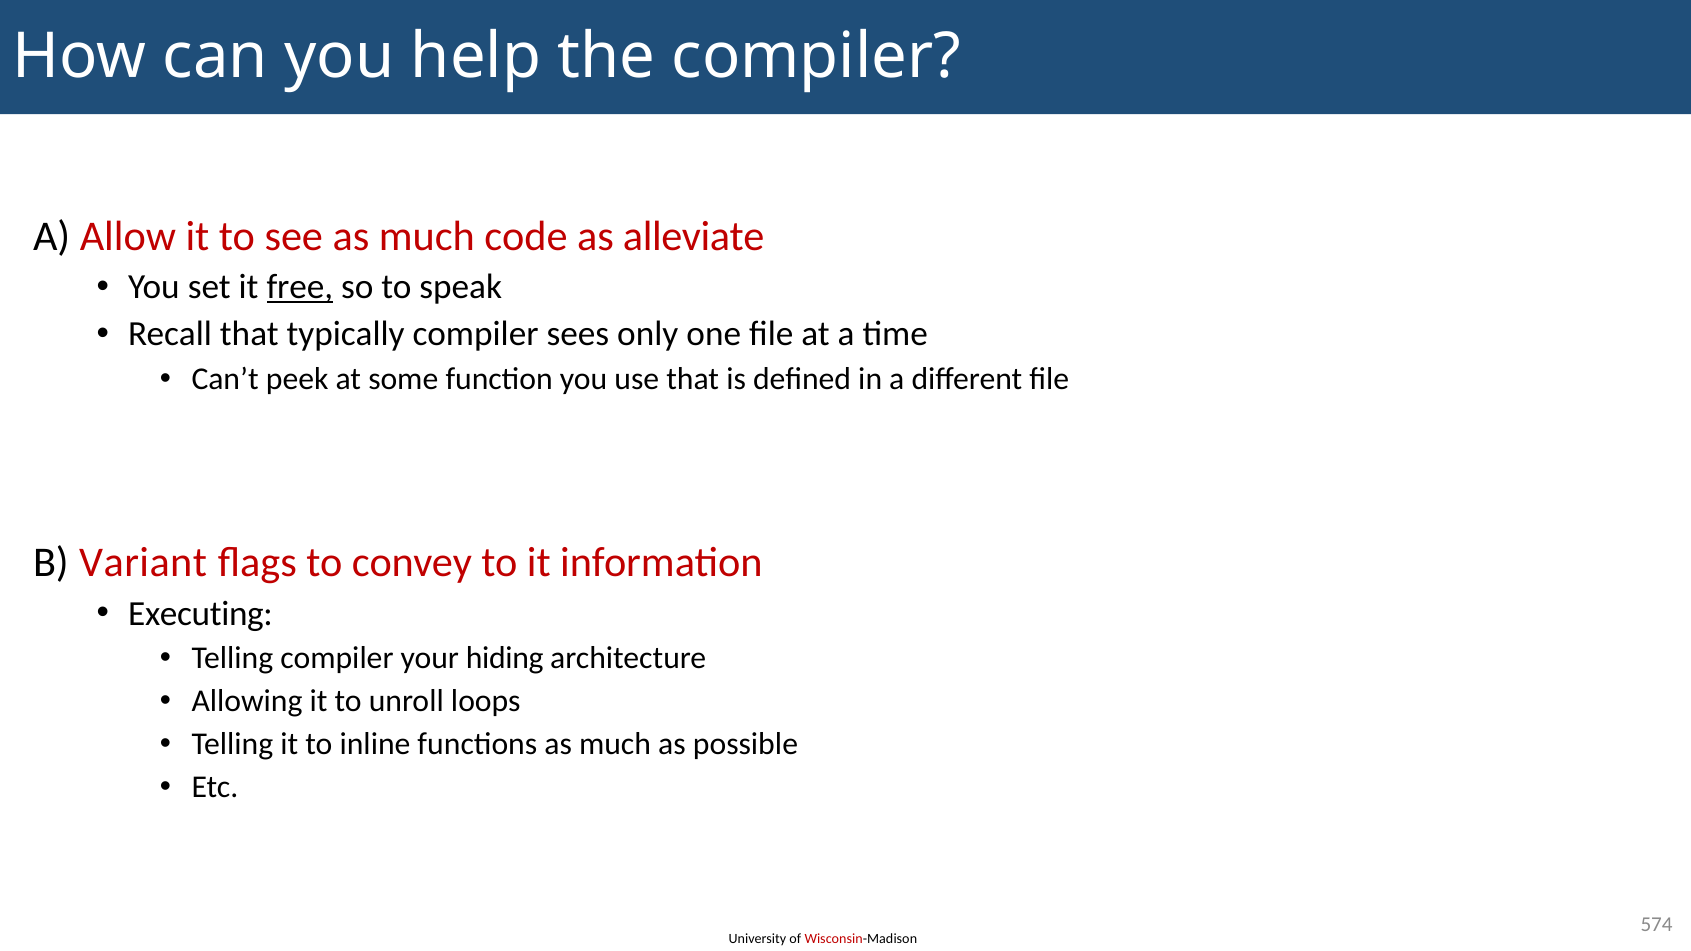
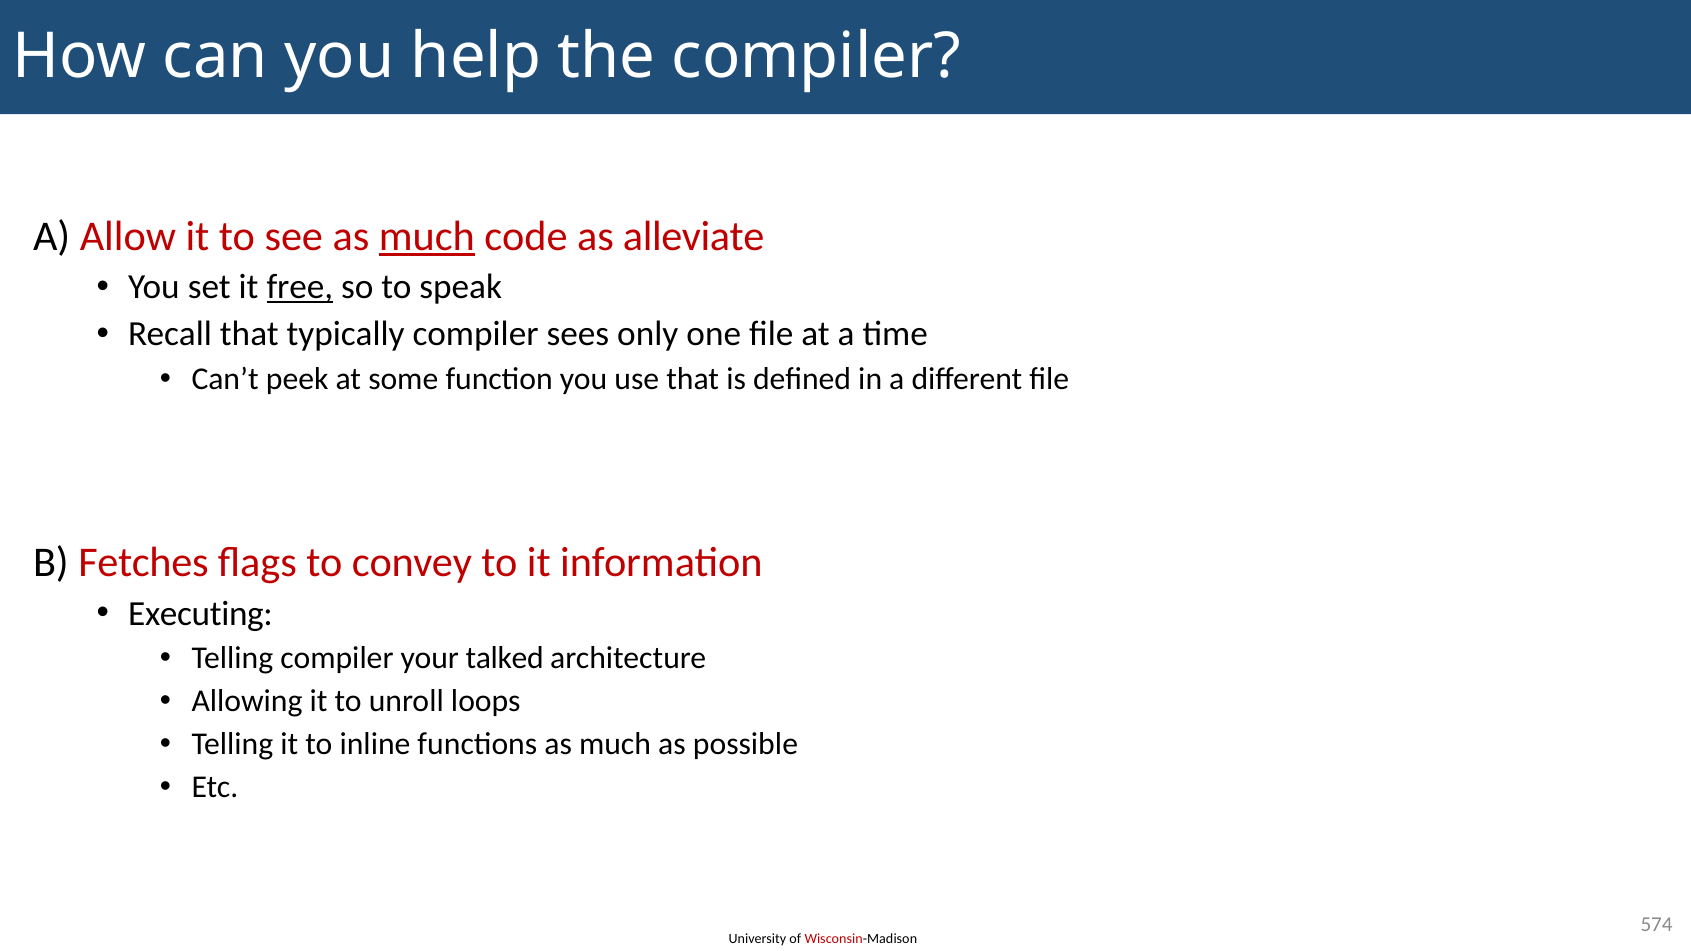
much at (427, 236) underline: none -> present
Variant: Variant -> Fetches
hiding: hiding -> talked
